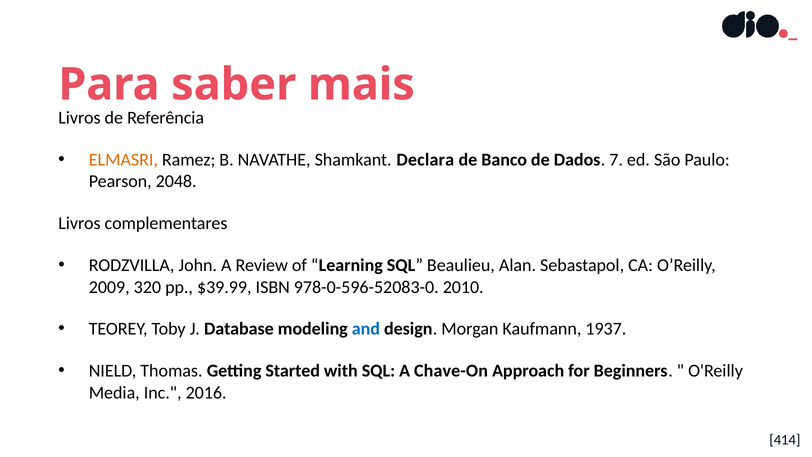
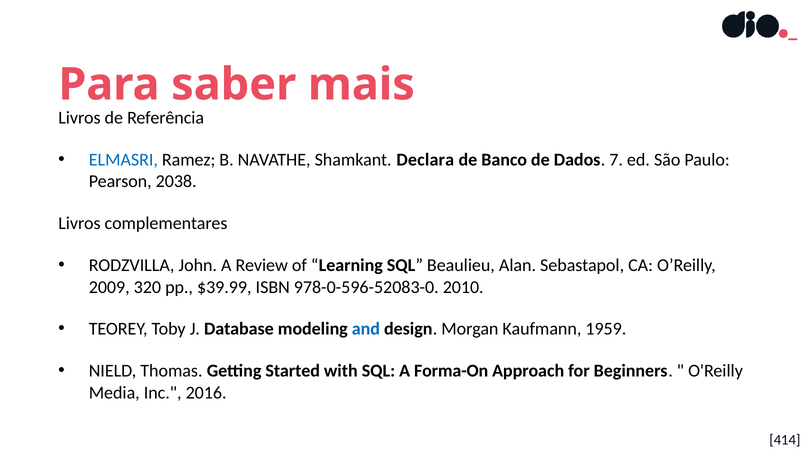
ELMASRI colour: orange -> blue
2048: 2048 -> 2038
1937: 1937 -> 1959
Chave-On: Chave-On -> Forma-On
